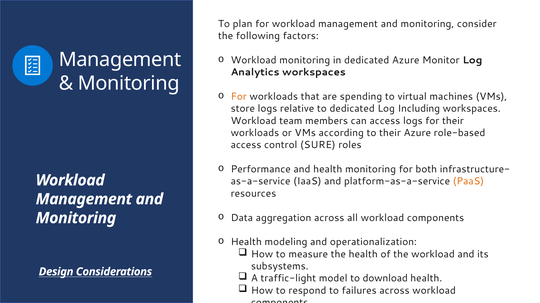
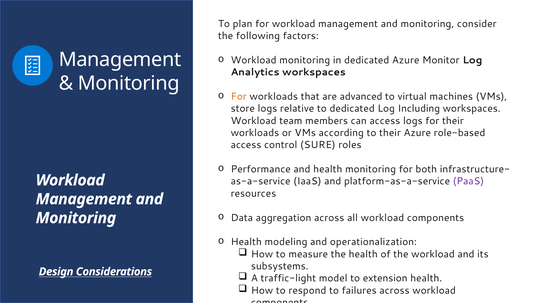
spending: spending -> advanced
PaaS colour: orange -> purple
download: download -> extension
